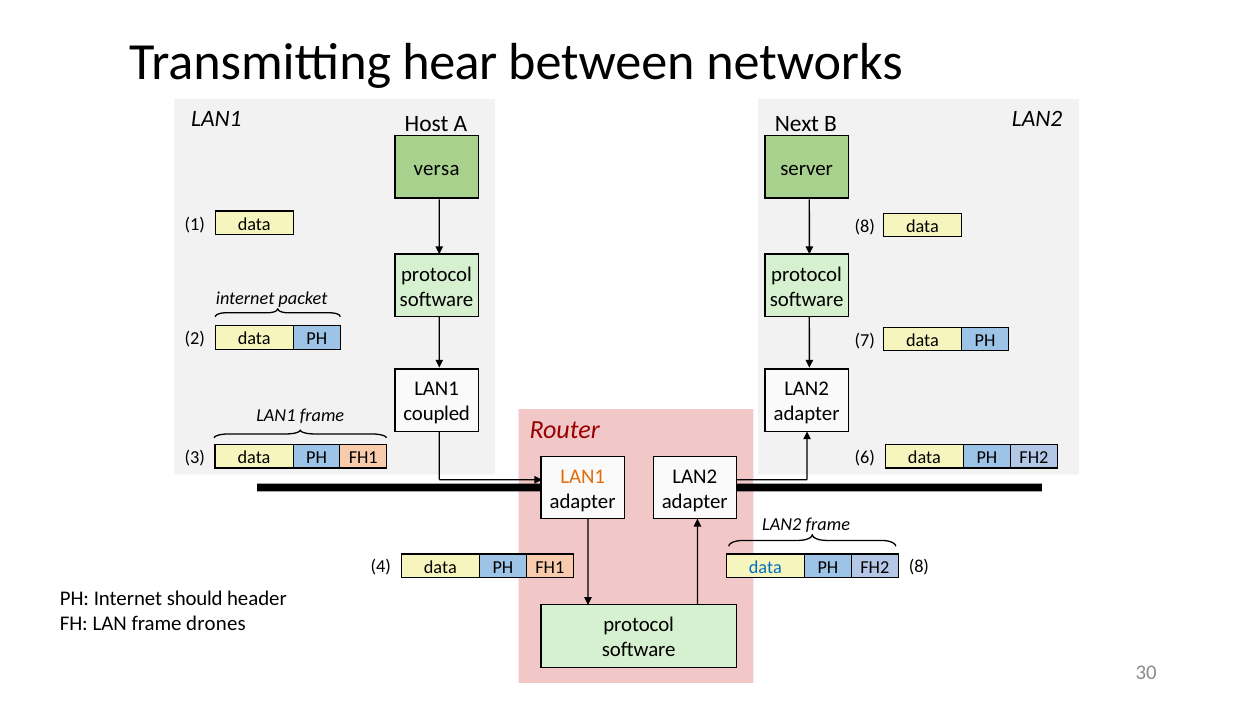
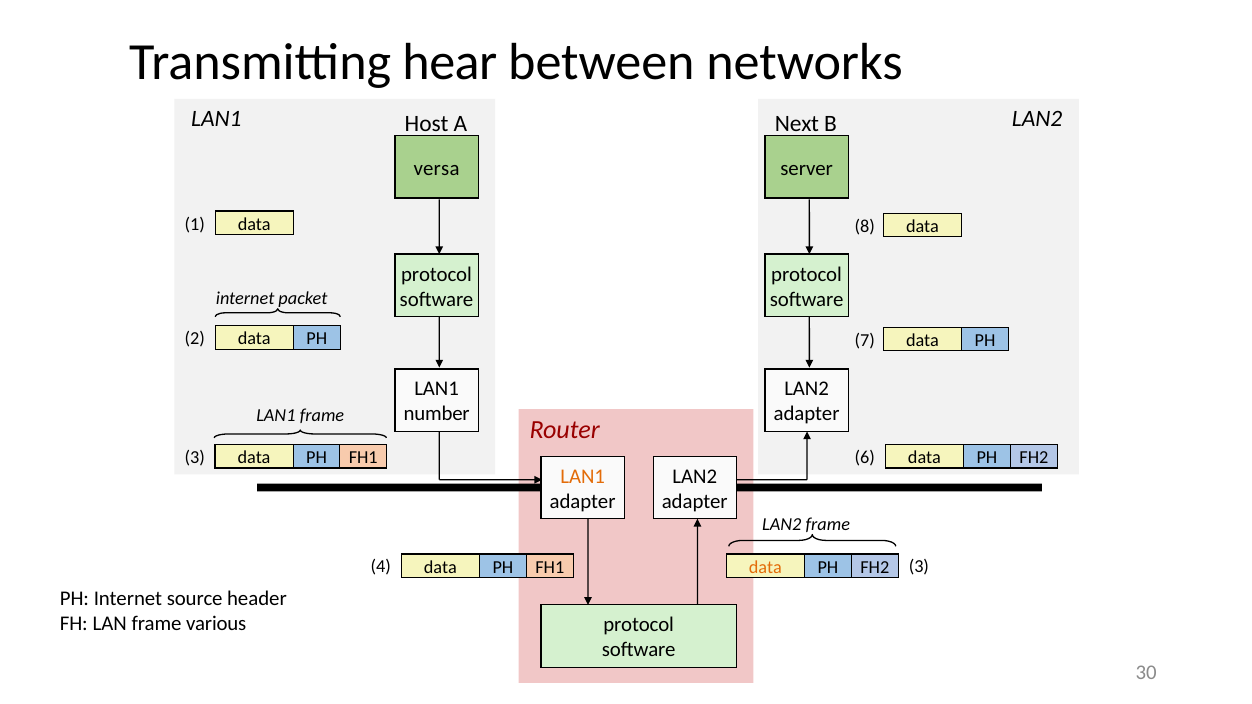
coupled: coupled -> number
data at (765, 567) colour: blue -> orange
FH2 8: 8 -> 3
should: should -> source
drones: drones -> various
